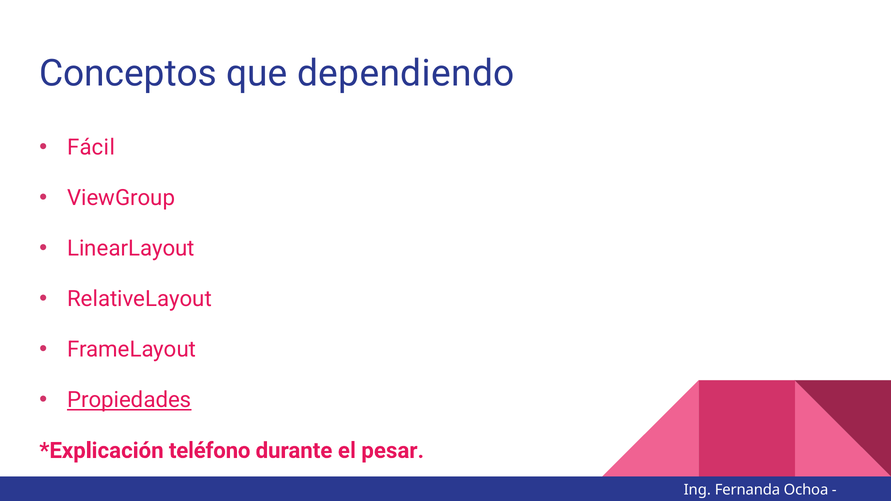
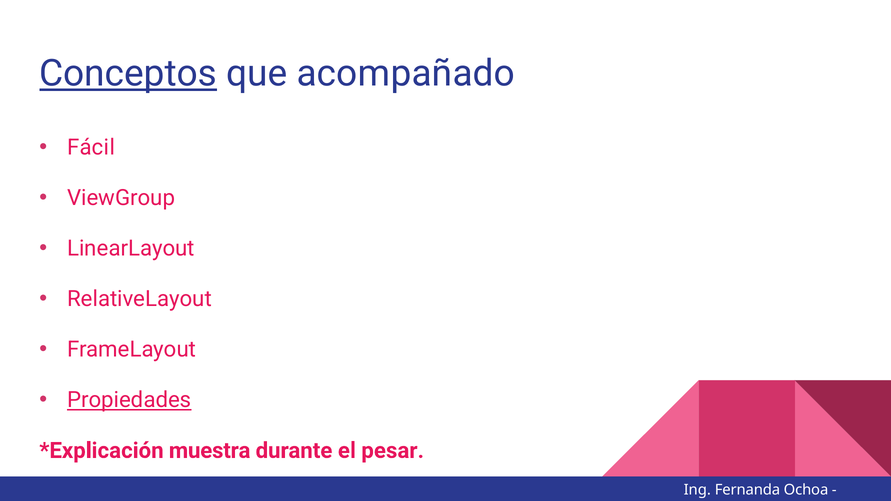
Conceptos underline: none -> present
dependiendo: dependiendo -> acompañado
teléfono: teléfono -> muestra
